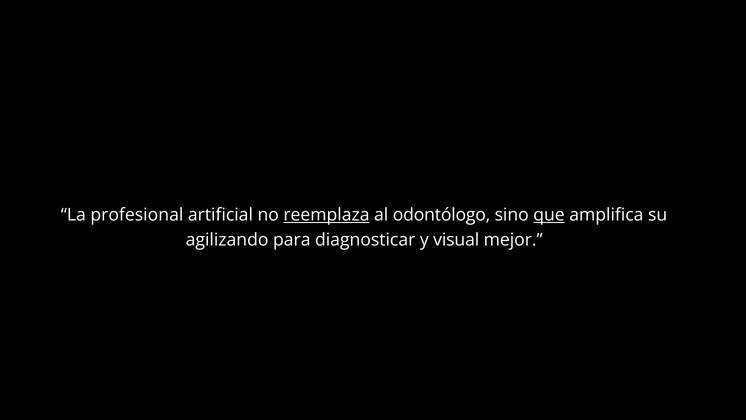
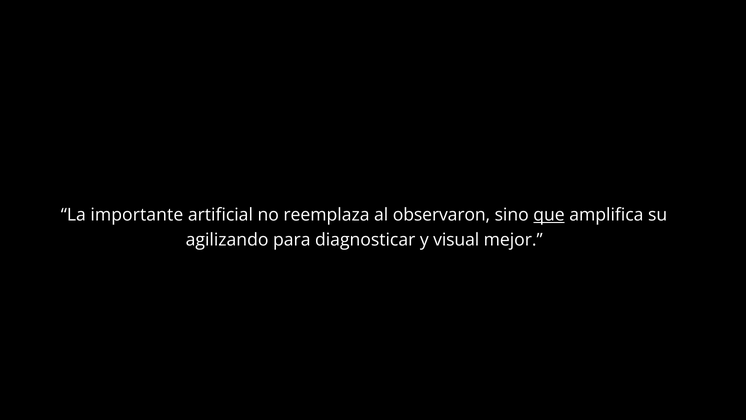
profesional: profesional -> importante
reemplaza underline: present -> none
odontólogo: odontólogo -> observaron
